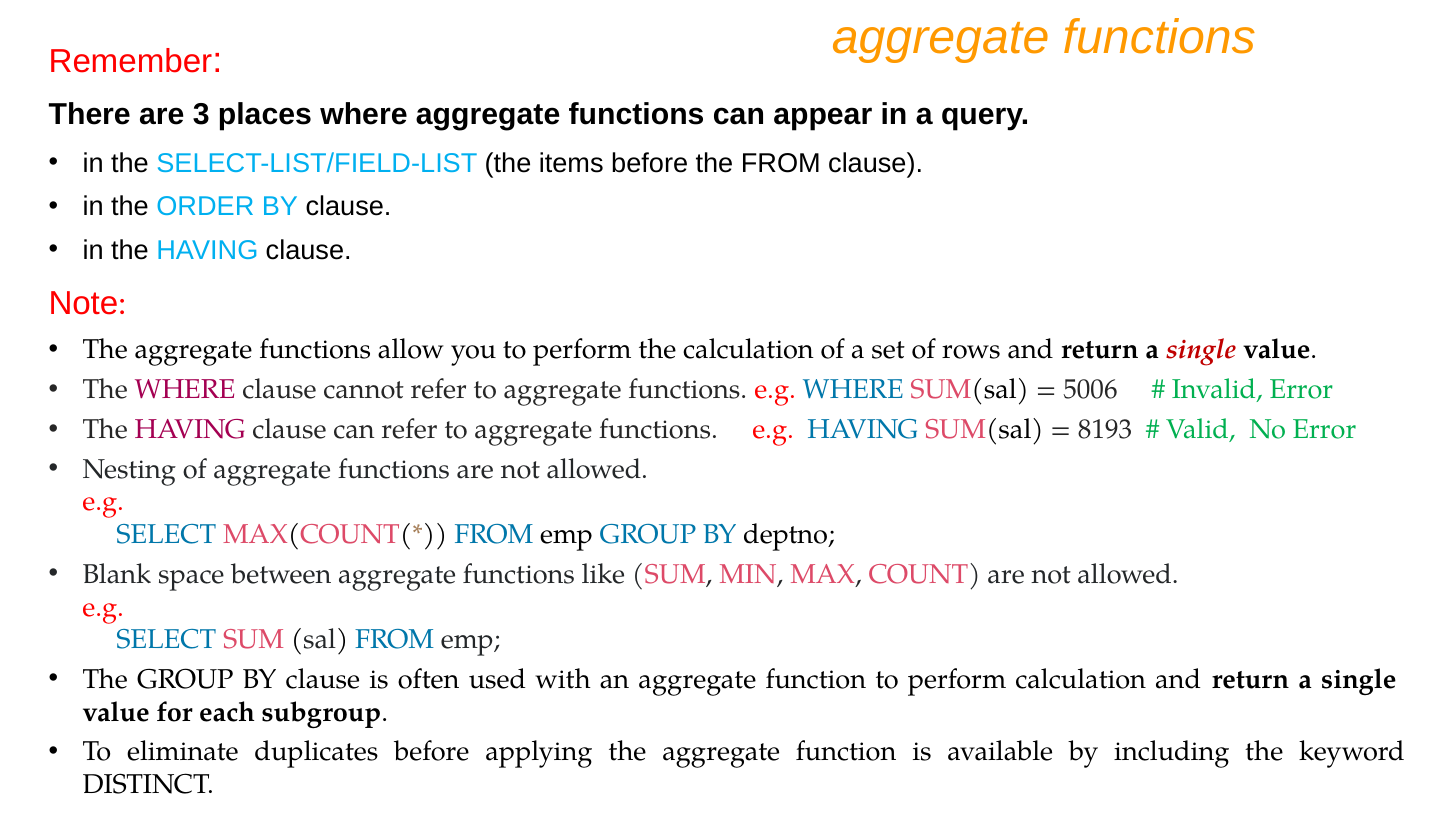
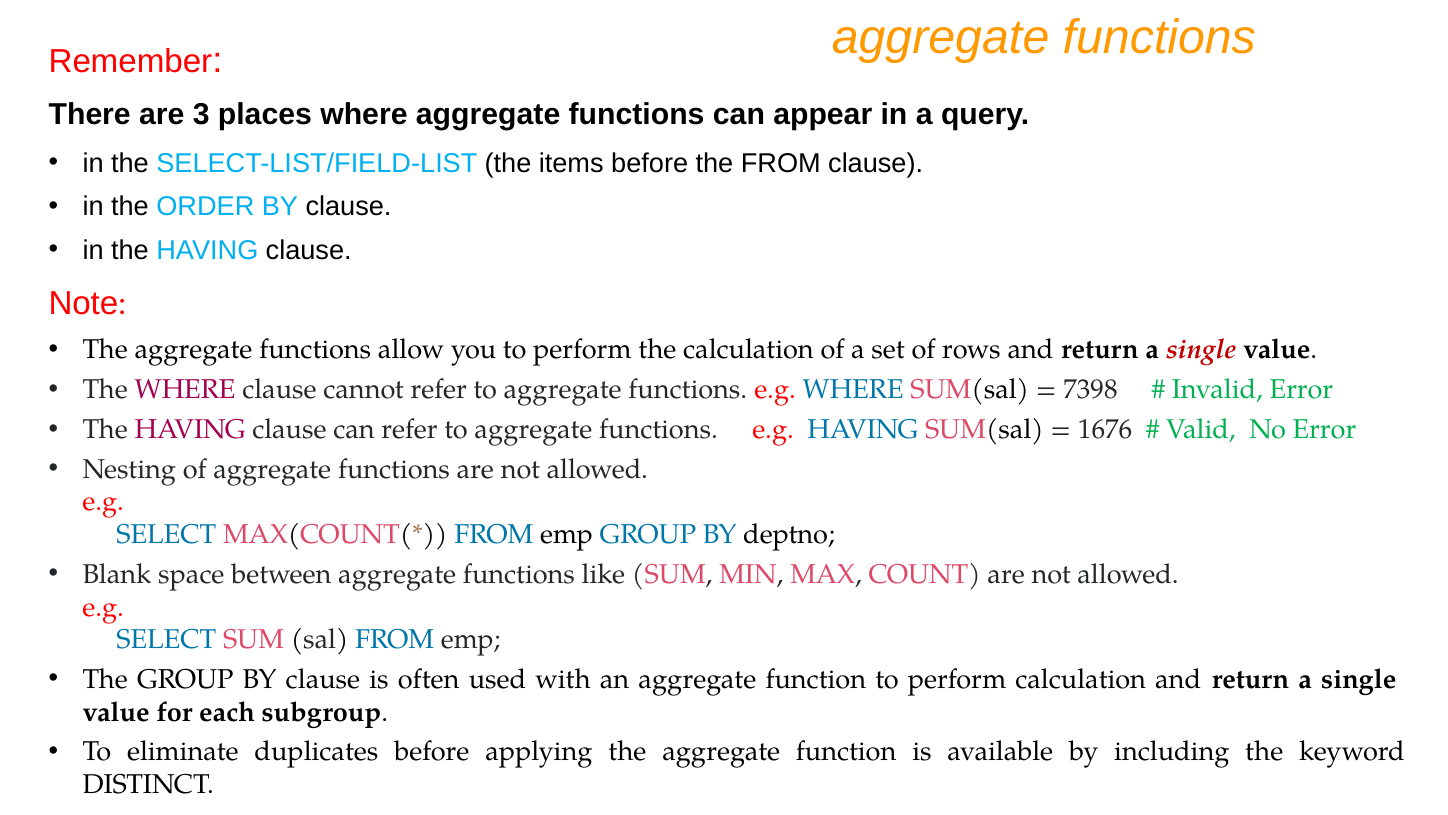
5006: 5006 -> 7398
8193: 8193 -> 1676
